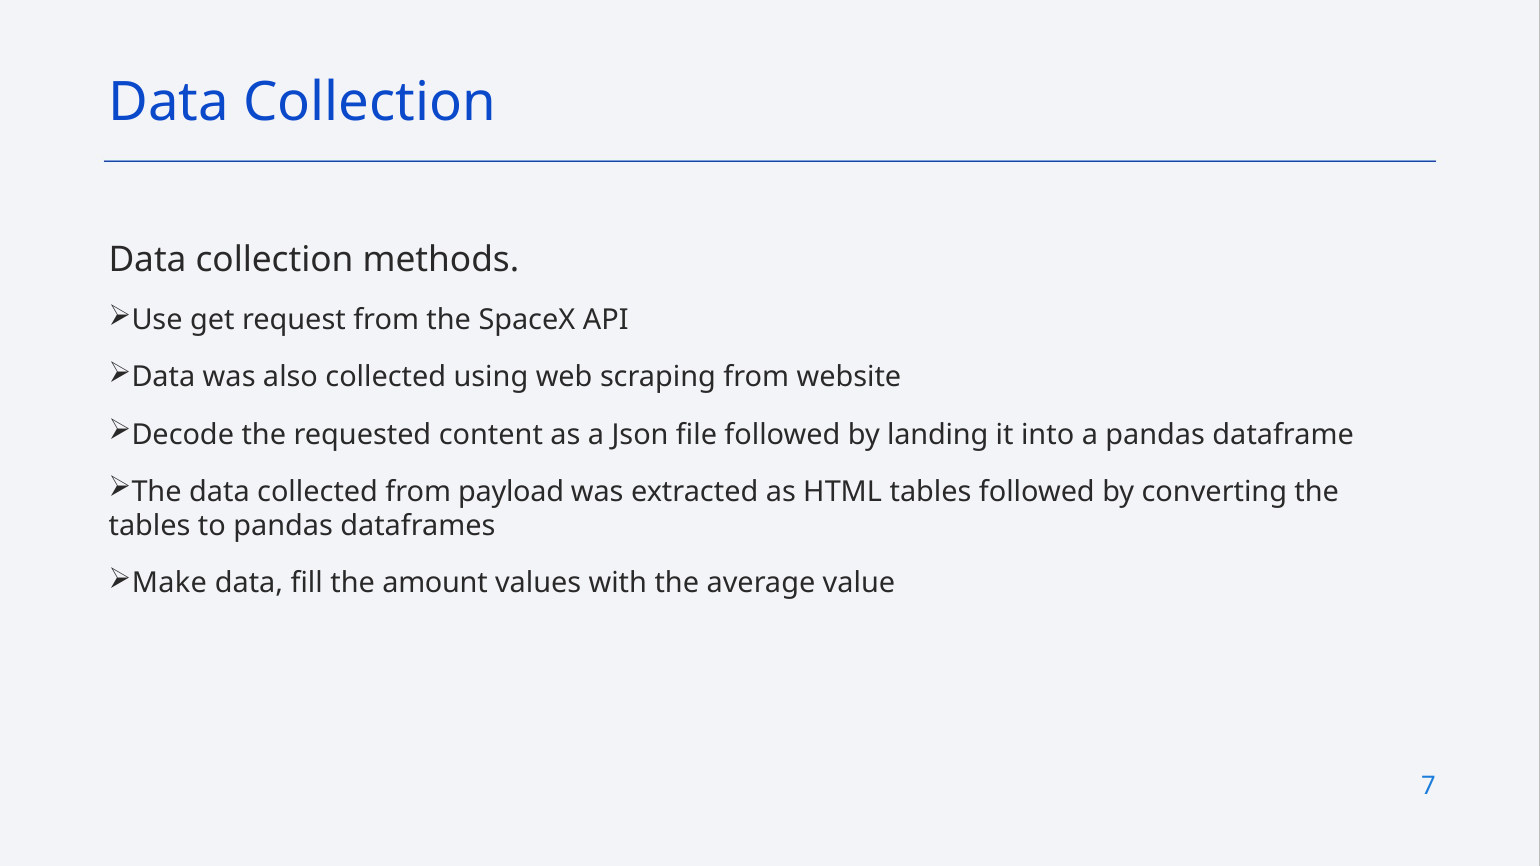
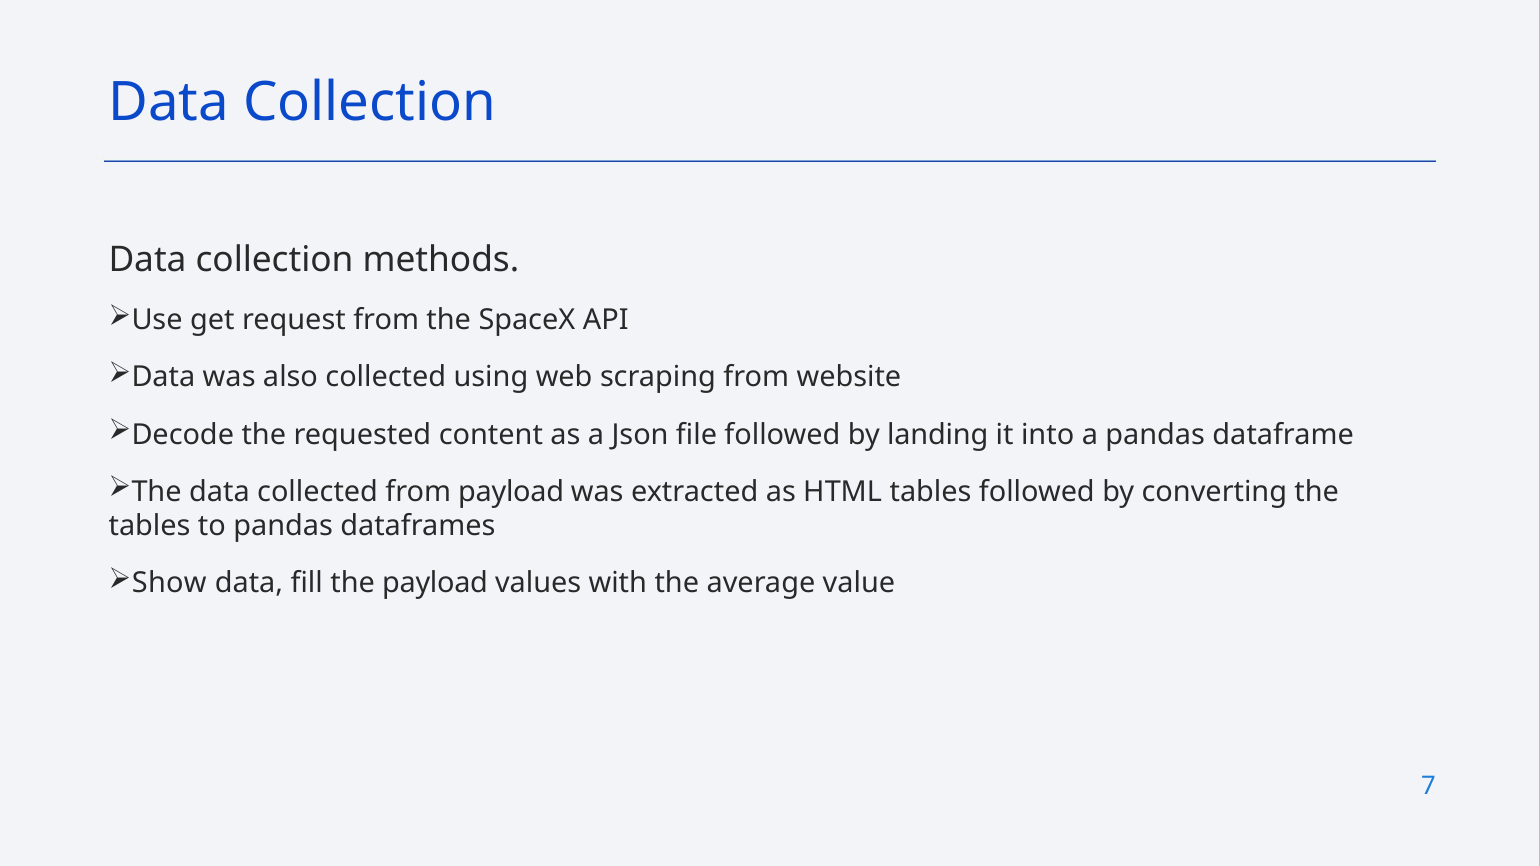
Make: Make -> Show
the amount: amount -> payload
